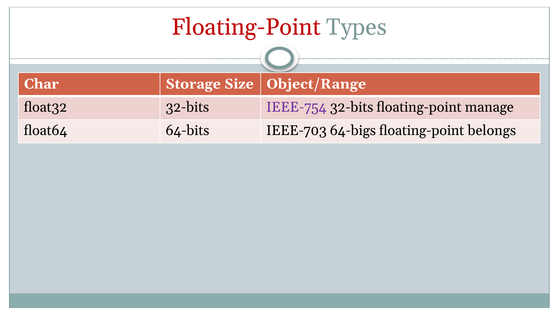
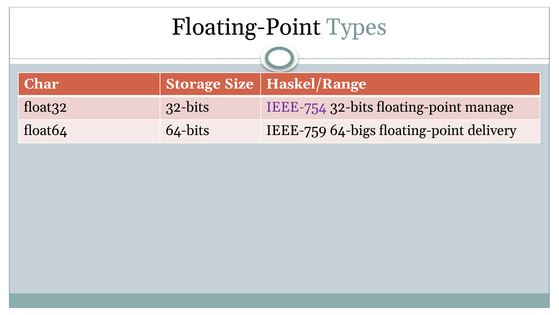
Floating-Point at (246, 27) colour: red -> black
Object/Range: Object/Range -> Haskel/Range
IEEE-703: IEEE-703 -> IEEE-759
belongs: belongs -> delivery
